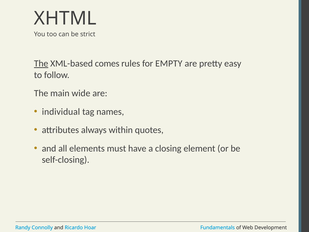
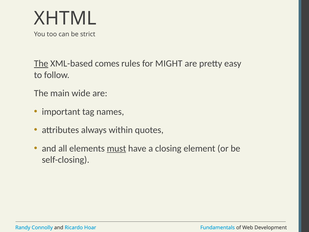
EMPTY: EMPTY -> MIGHT
individual: individual -> important
must underline: none -> present
